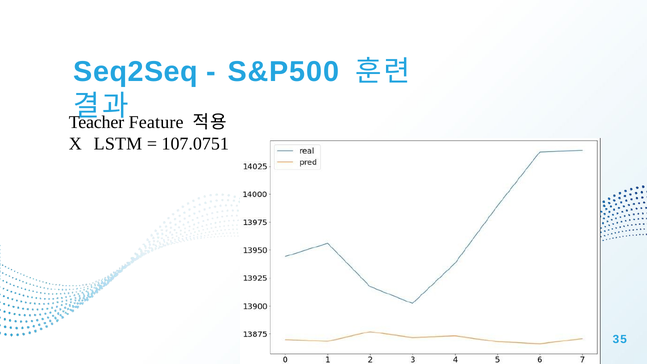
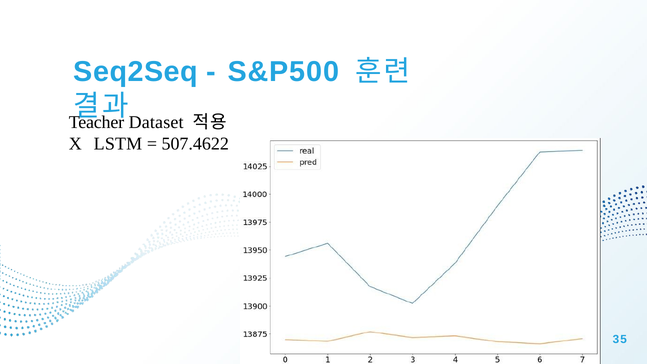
Feature: Feature -> Dataset
107.0751: 107.0751 -> 507.4622
